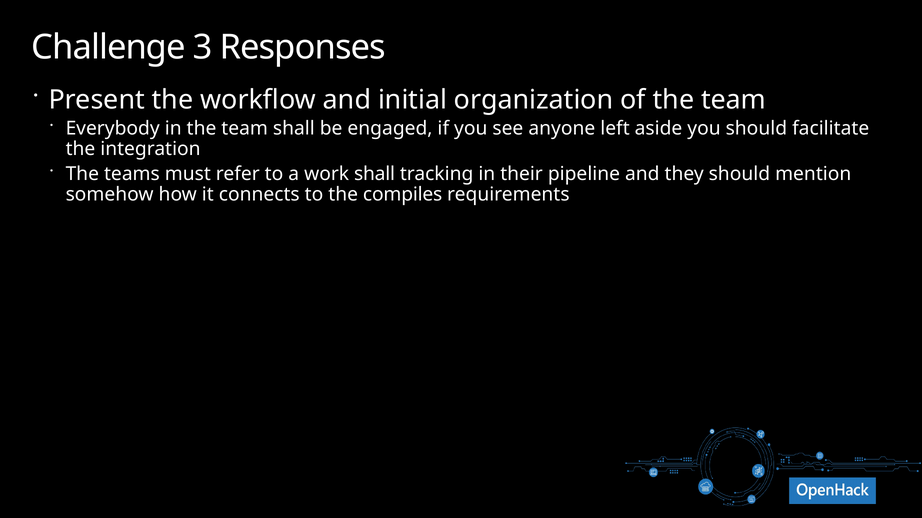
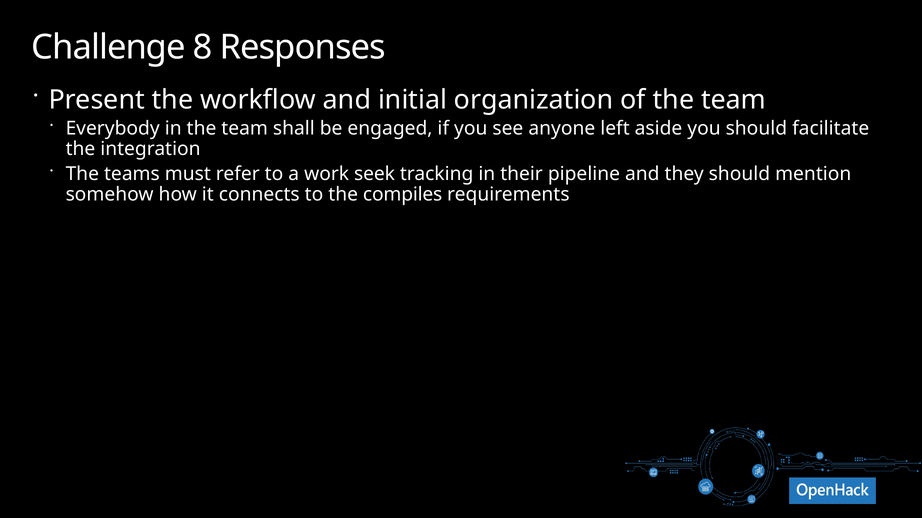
3: 3 -> 8
work shall: shall -> seek
